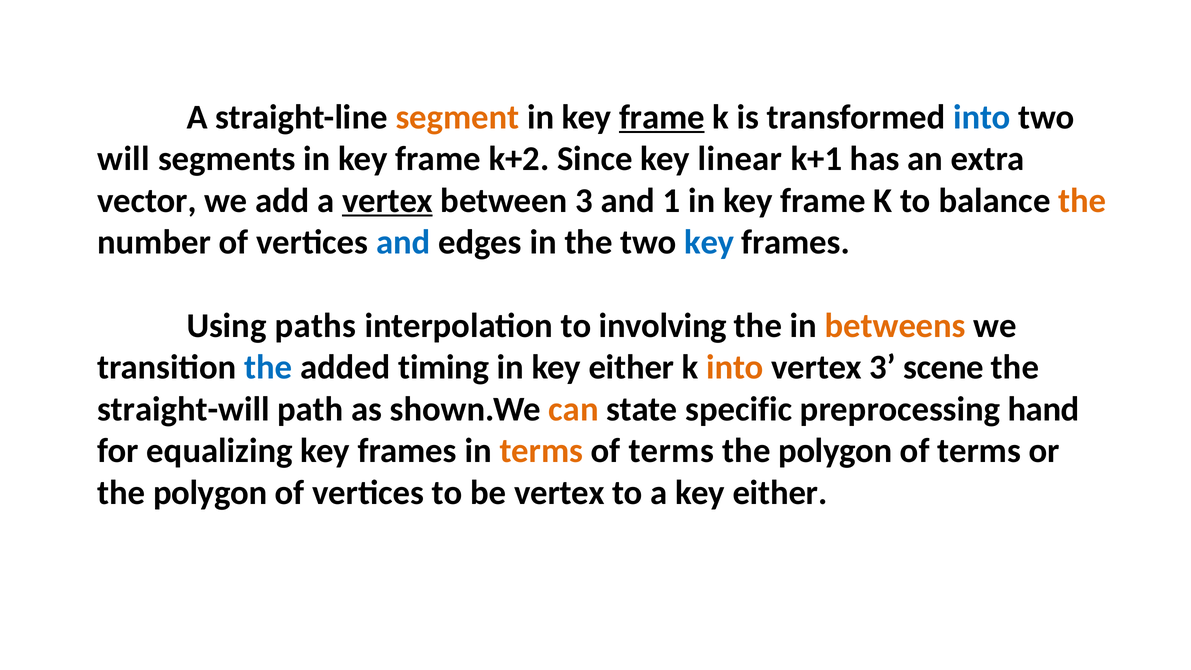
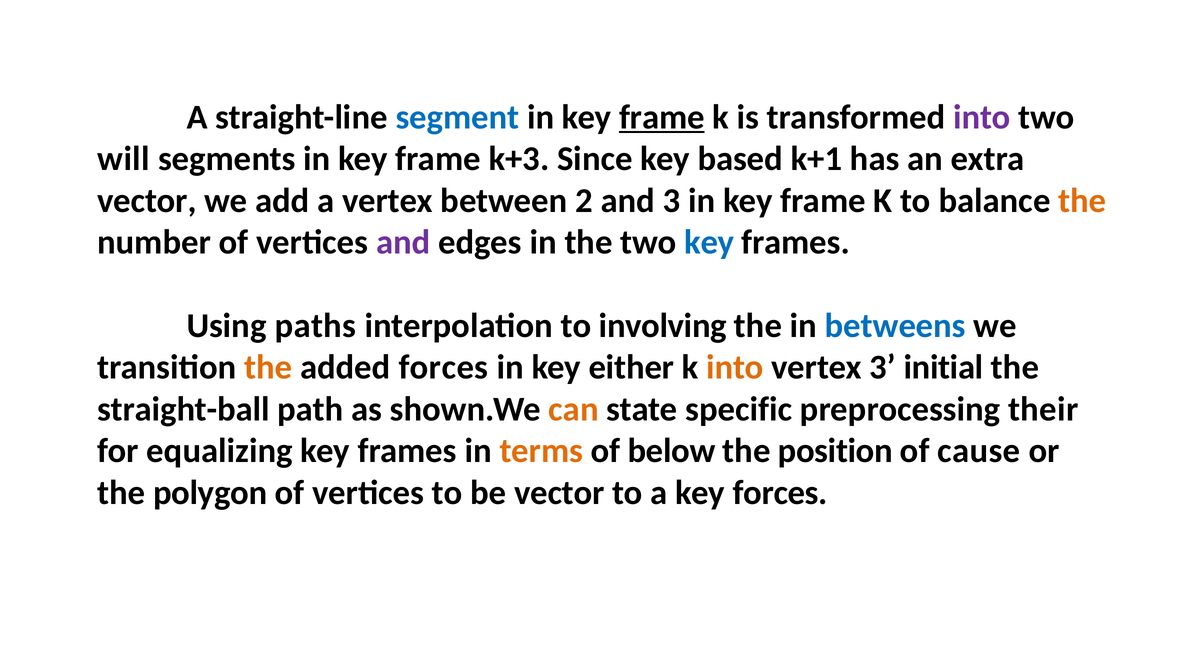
segment colour: orange -> blue
into at (982, 117) colour: blue -> purple
k+2: k+2 -> k+3
linear: linear -> based
vertex at (388, 201) underline: present -> none
between 3: 3 -> 2
and 1: 1 -> 3
and at (403, 242) colour: blue -> purple
betweens colour: orange -> blue
the at (268, 367) colour: blue -> orange
added timing: timing -> forces
scene: scene -> initial
straight-will: straight-will -> straight-ball
hand: hand -> their
terms at (671, 451): terms -> below
polygon at (835, 451): polygon -> position
terms at (979, 451): terms -> cause
be vertex: vertex -> vector
a key either: either -> forces
